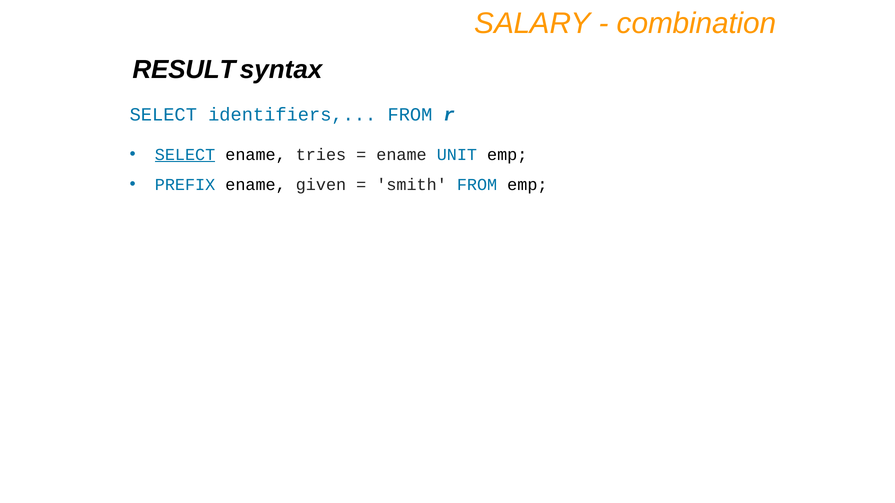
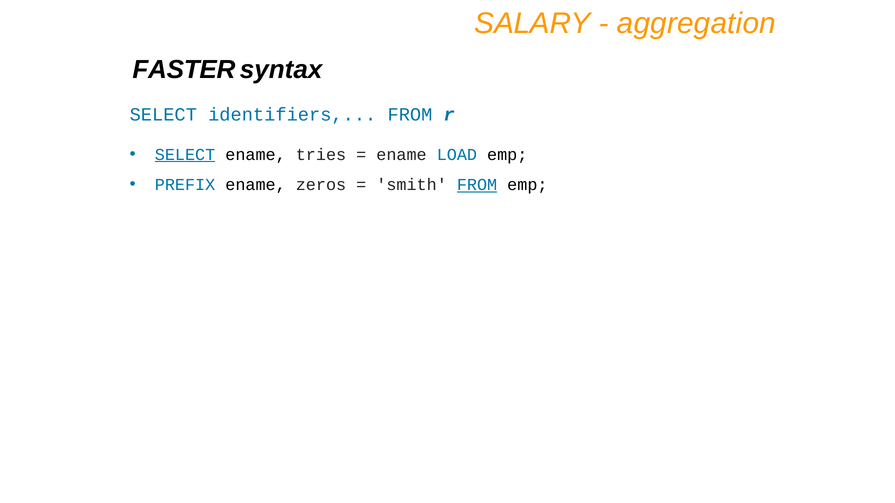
combination: combination -> aggregation
RESULT: RESULT -> FASTER
UNIT: UNIT -> LOAD
given: given -> zeros
FROM at (477, 185) underline: none -> present
